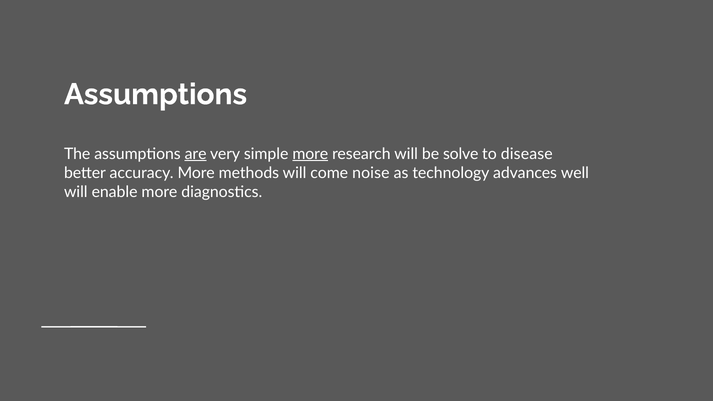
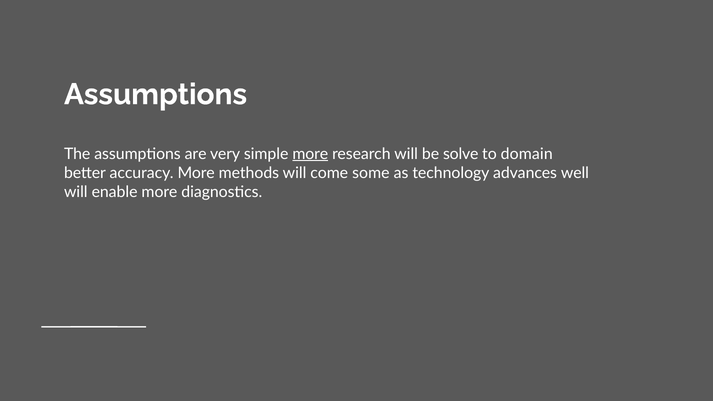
are underline: present -> none
disease: disease -> domain
noise: noise -> some
